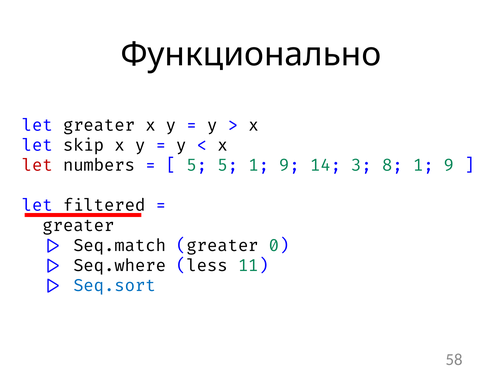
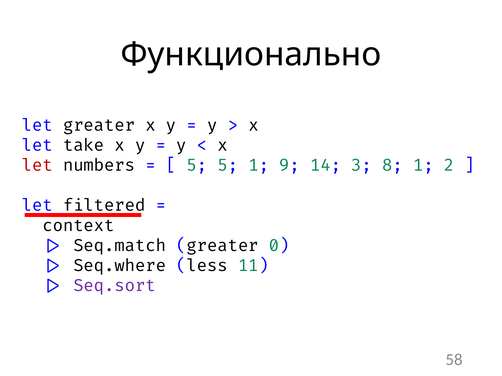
skip: skip -> take
8 1 9: 9 -> 2
greater at (79, 226): greater -> context
Seq.sort colour: blue -> purple
